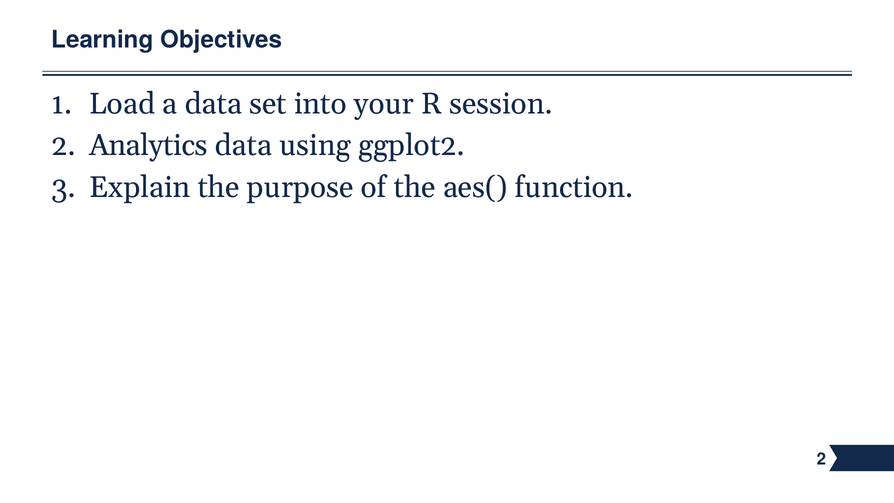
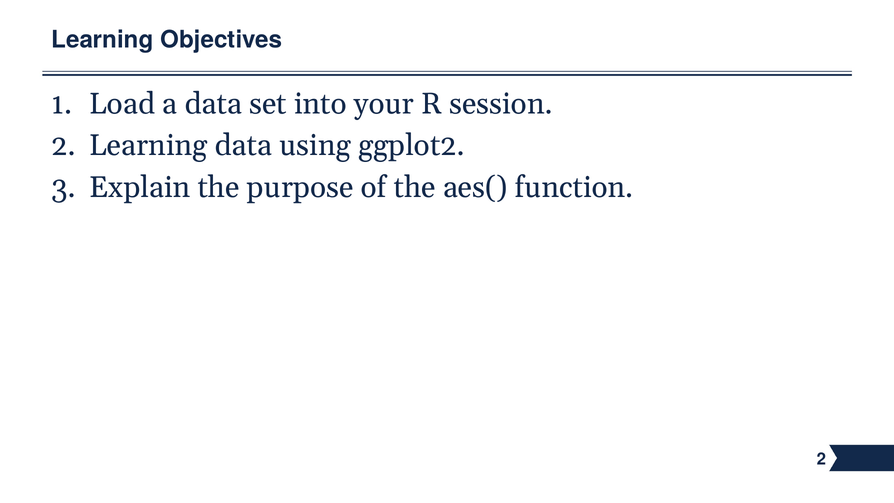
2 Analytics: Analytics -> Learning
